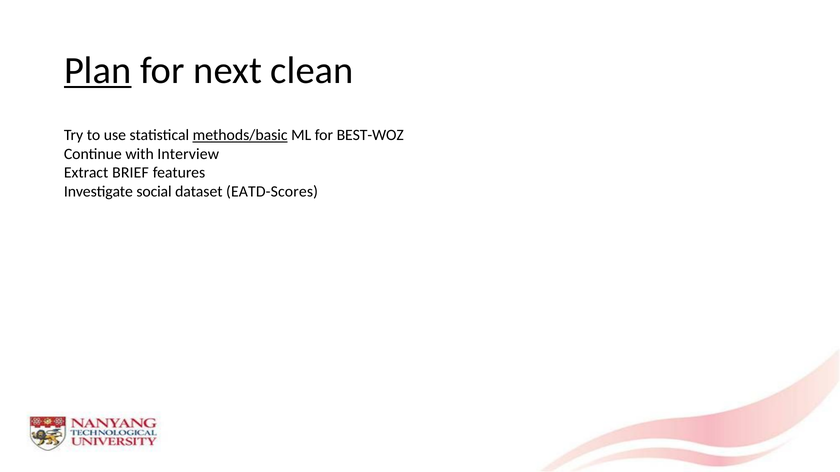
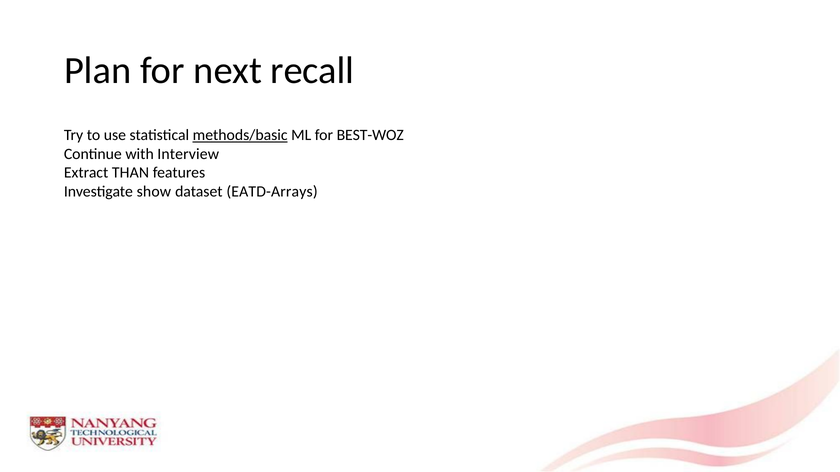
Plan underline: present -> none
clean: clean -> recall
BRIEF: BRIEF -> THAN
social: social -> show
EATD-Scores: EATD-Scores -> EATD-Arrays
